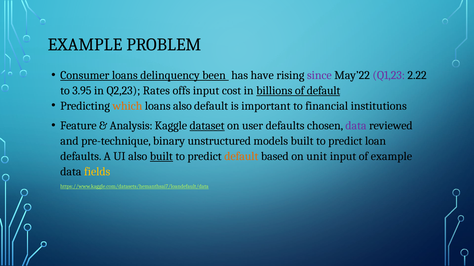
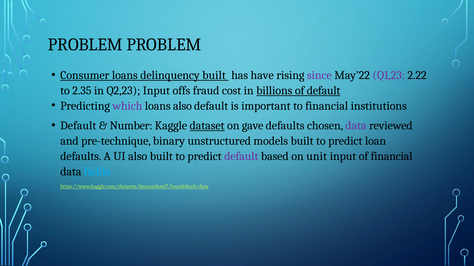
EXAMPLE at (85, 45): EXAMPLE -> PROBLEM
delinquency been: been -> built
3.95: 3.95 -> 2.35
Q2,23 Rates: Rates -> Input
offs input: input -> fraud
which colour: orange -> purple
Feature at (78, 126): Feature -> Default
Analysis: Analysis -> Number
user: user -> gave
built at (161, 157) underline: present -> none
default at (241, 157) colour: orange -> purple
of example: example -> financial
fields colour: yellow -> light blue
